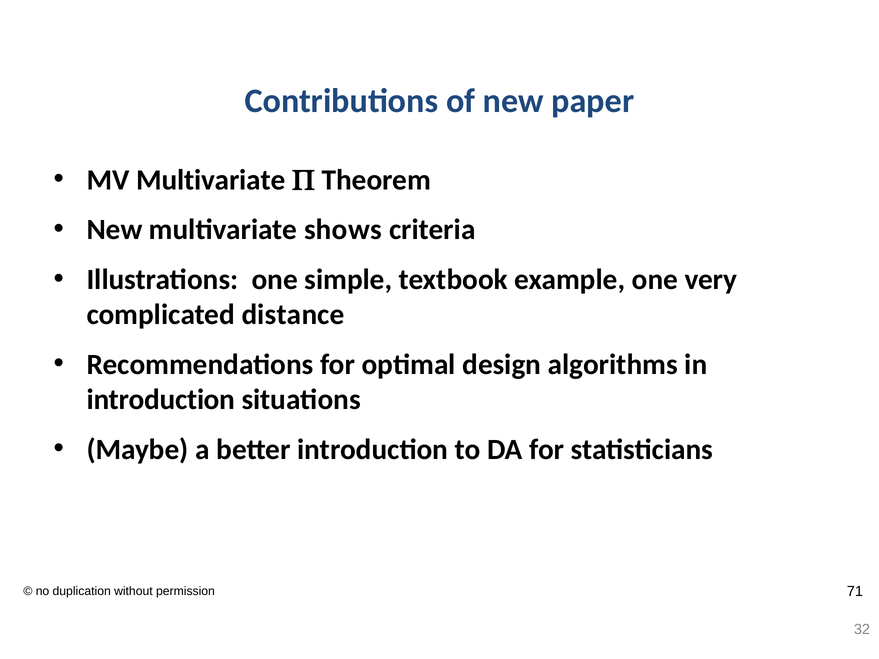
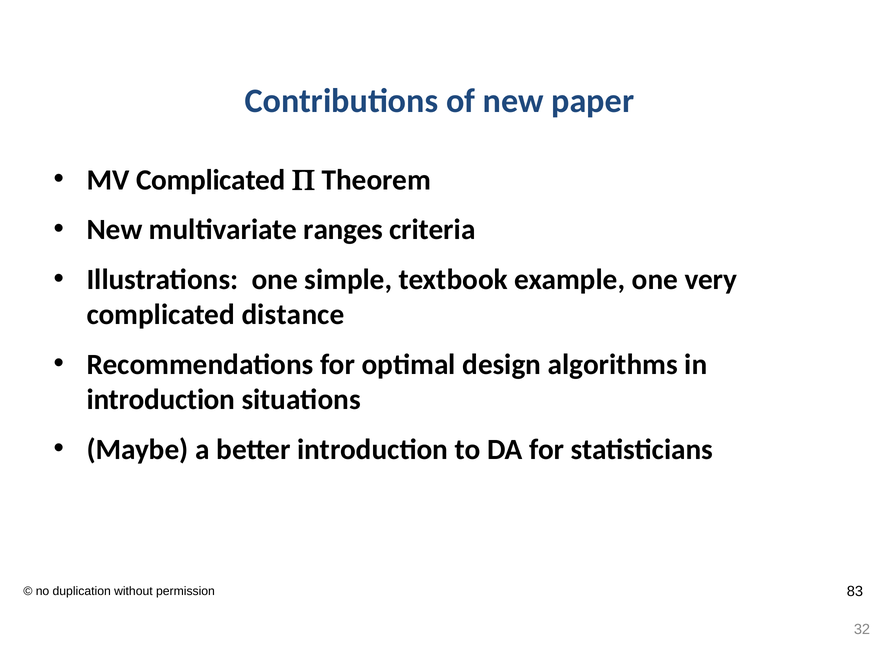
MV Multivariate: Multivariate -> Complicated
shows: shows -> ranges
71: 71 -> 83
